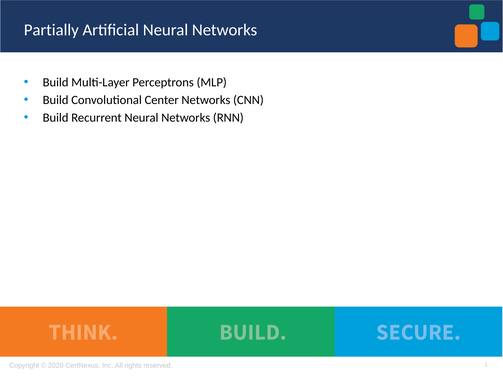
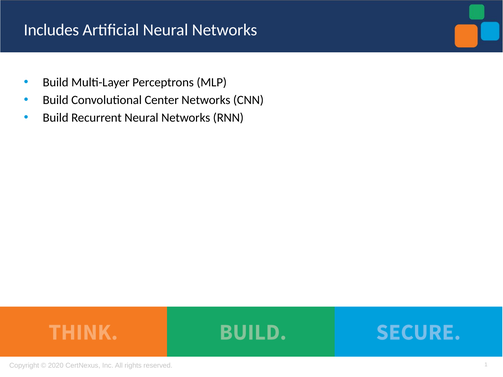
Partially: Partially -> Includes
